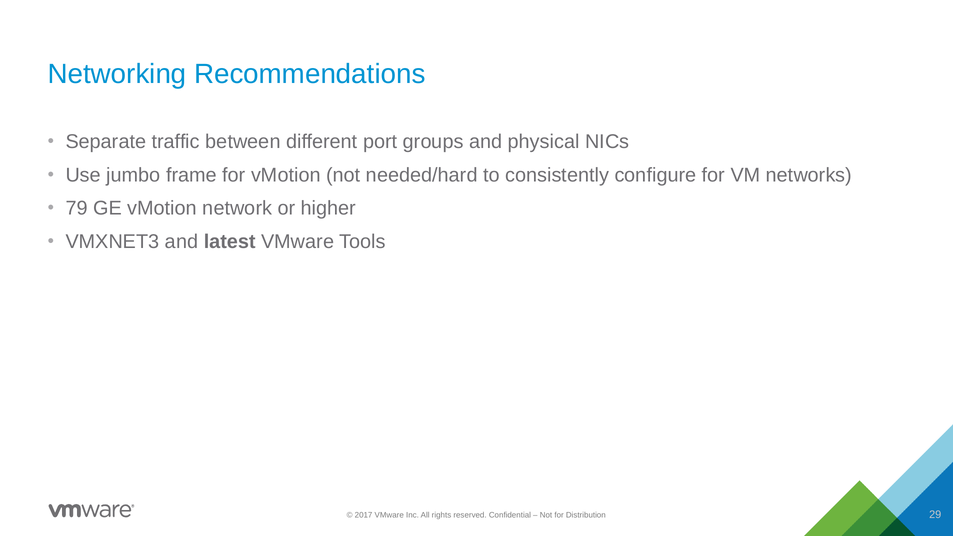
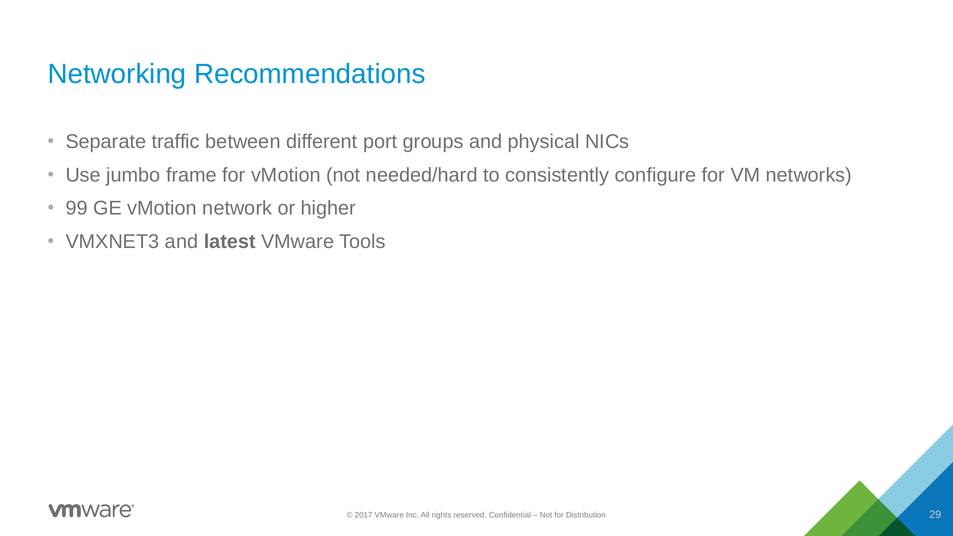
79: 79 -> 99
